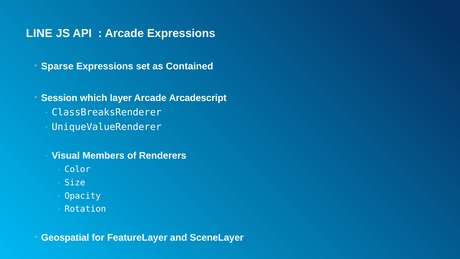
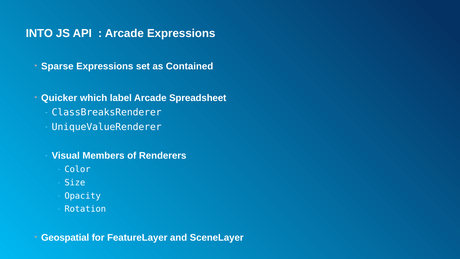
LINE: LINE -> INTO
Session: Session -> Quicker
layer: layer -> label
Arcadescript: Arcadescript -> Spreadsheet
